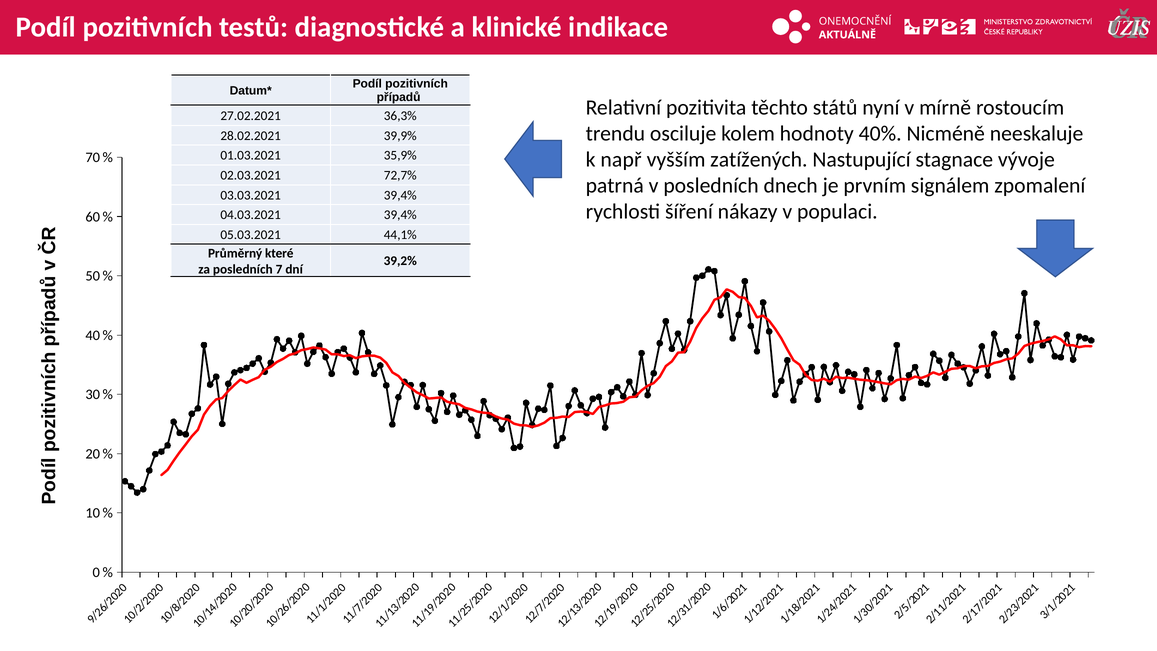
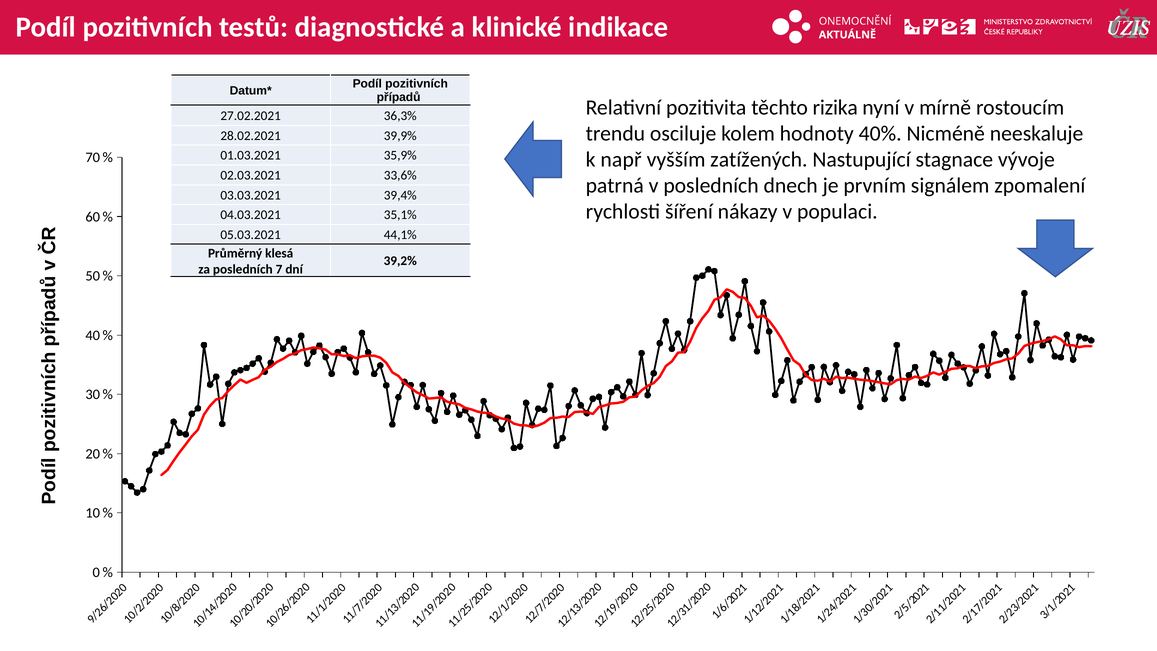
států: států -> rizika
72,7%: 72,7% -> 33,6%
04.03.2021 39,4%: 39,4% -> 35,1%
které: které -> klesá
